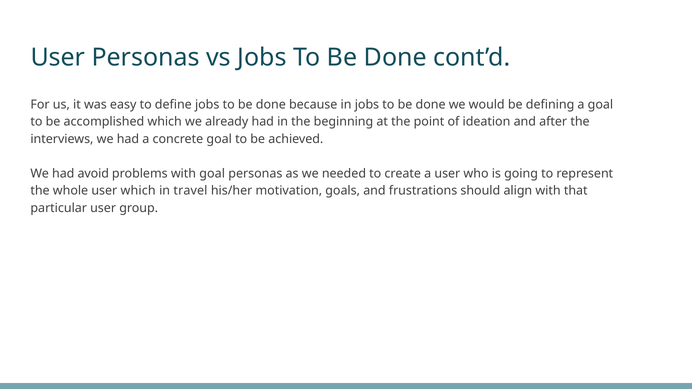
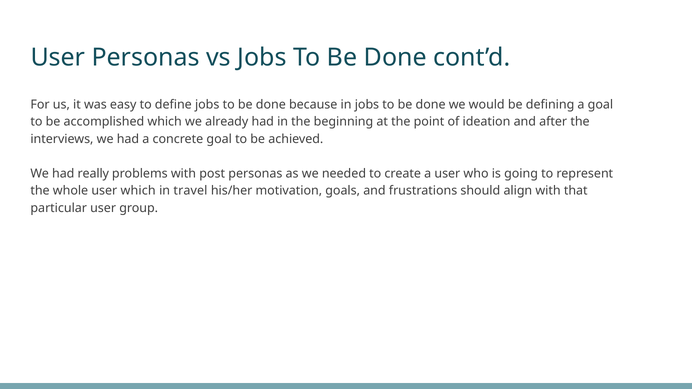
avoid: avoid -> really
with goal: goal -> post
